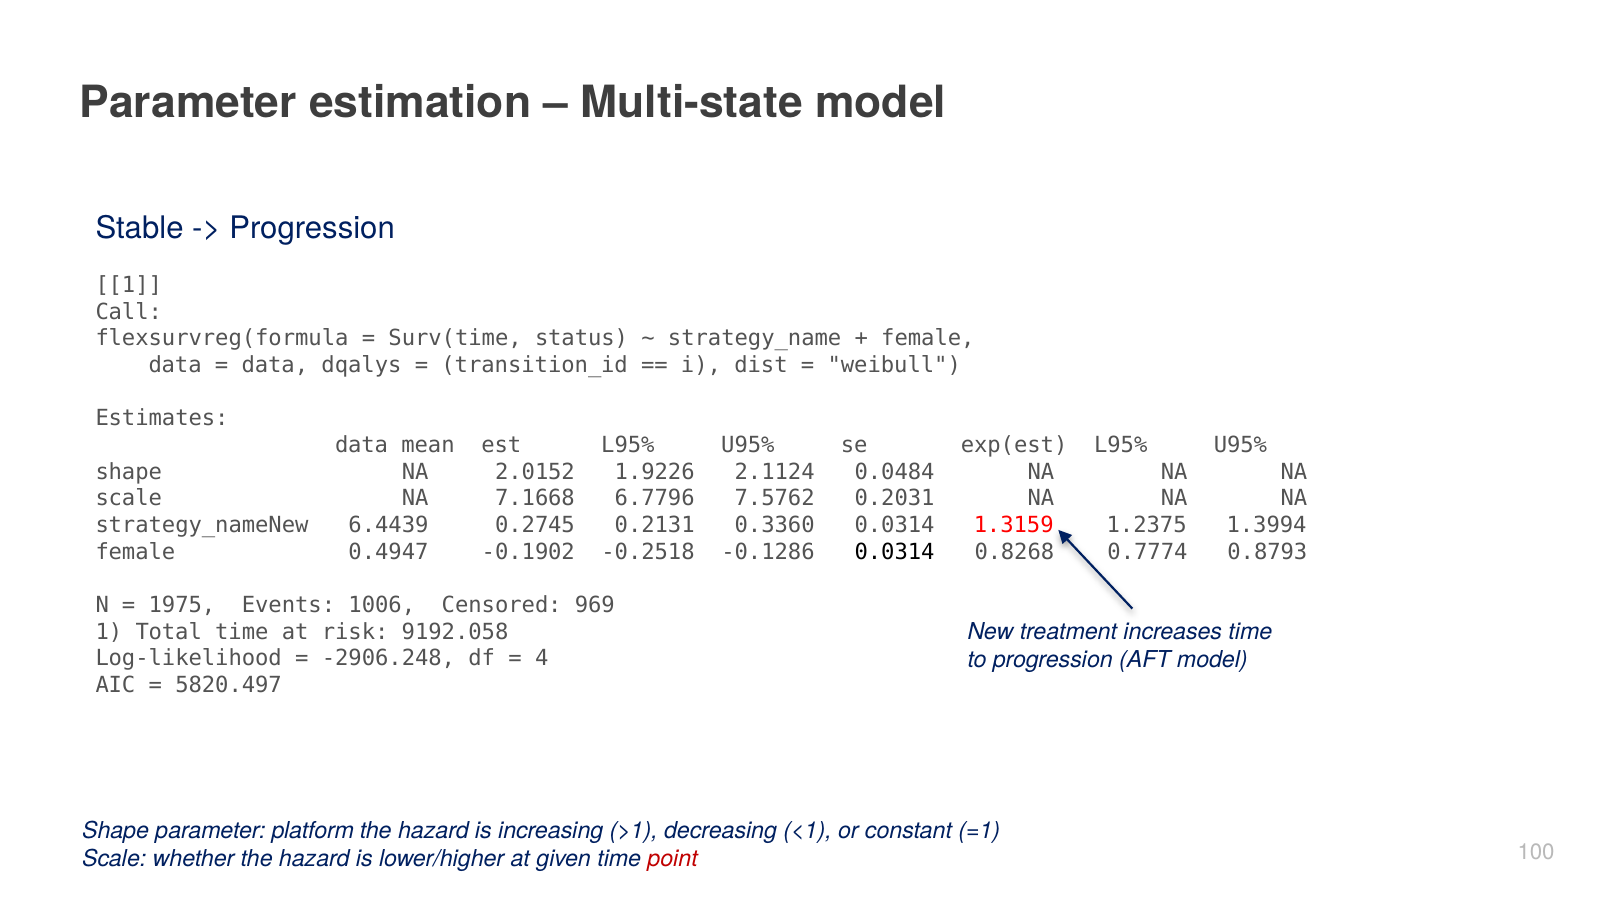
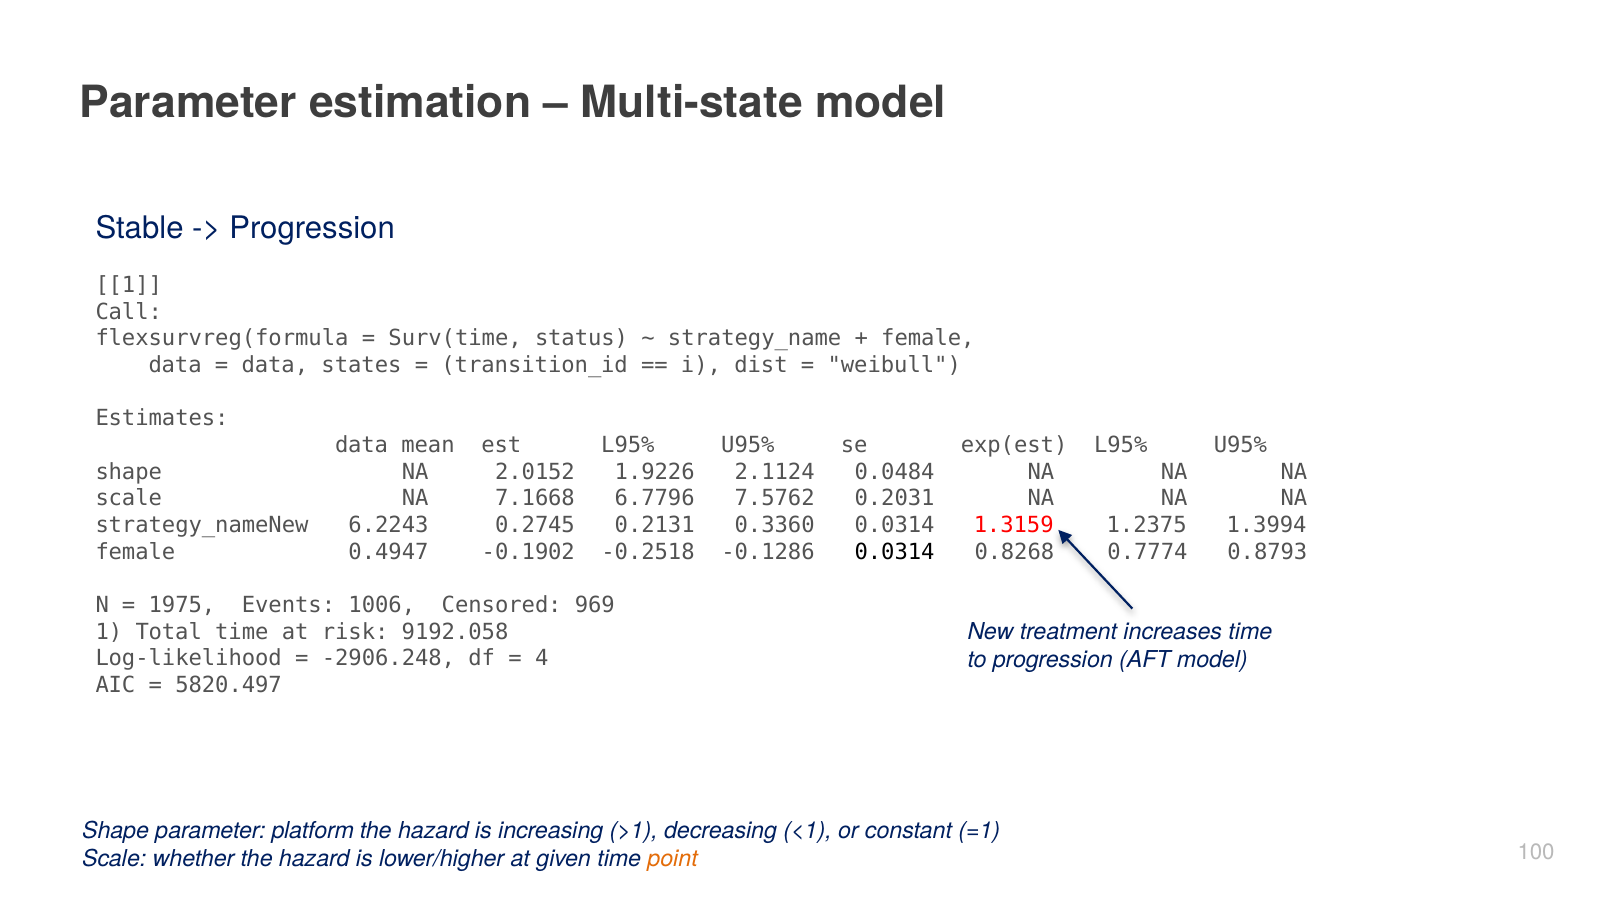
dqalys: dqalys -> states
6.4439: 6.4439 -> 6.2243
point colour: red -> orange
